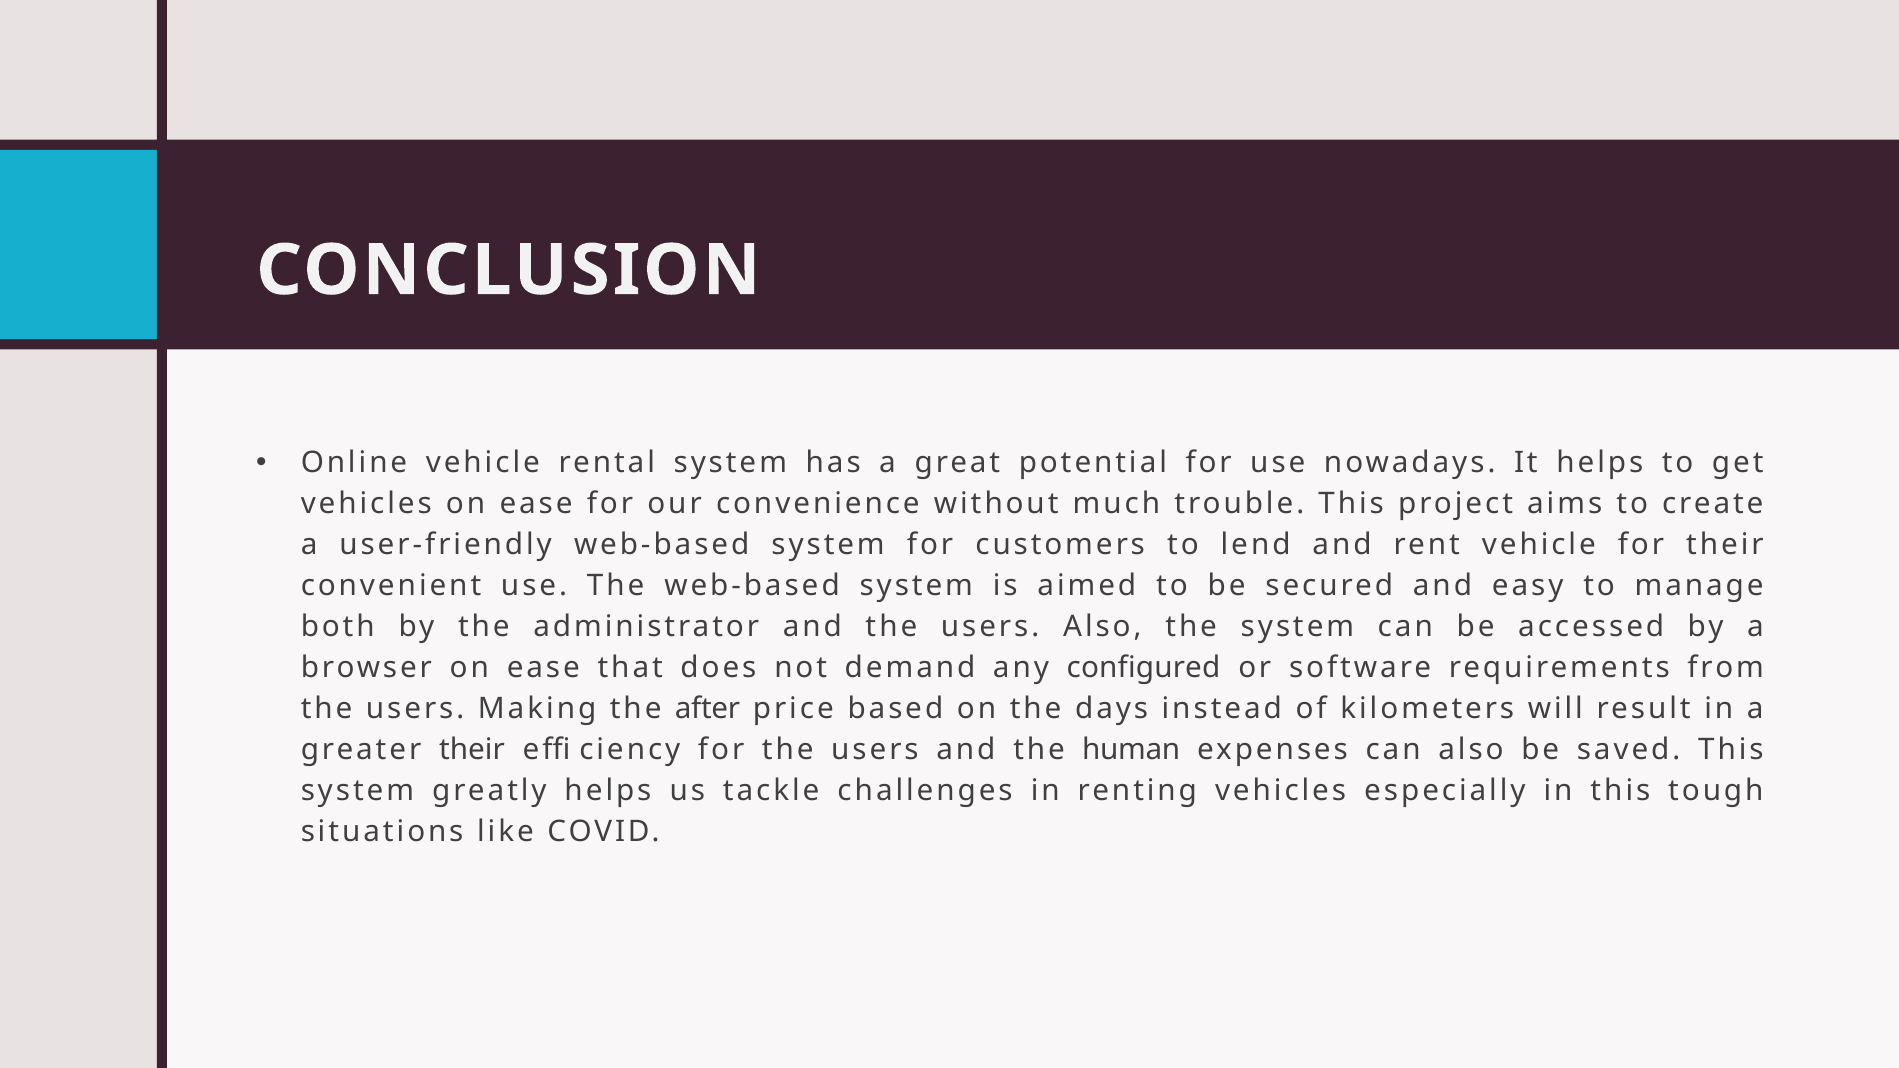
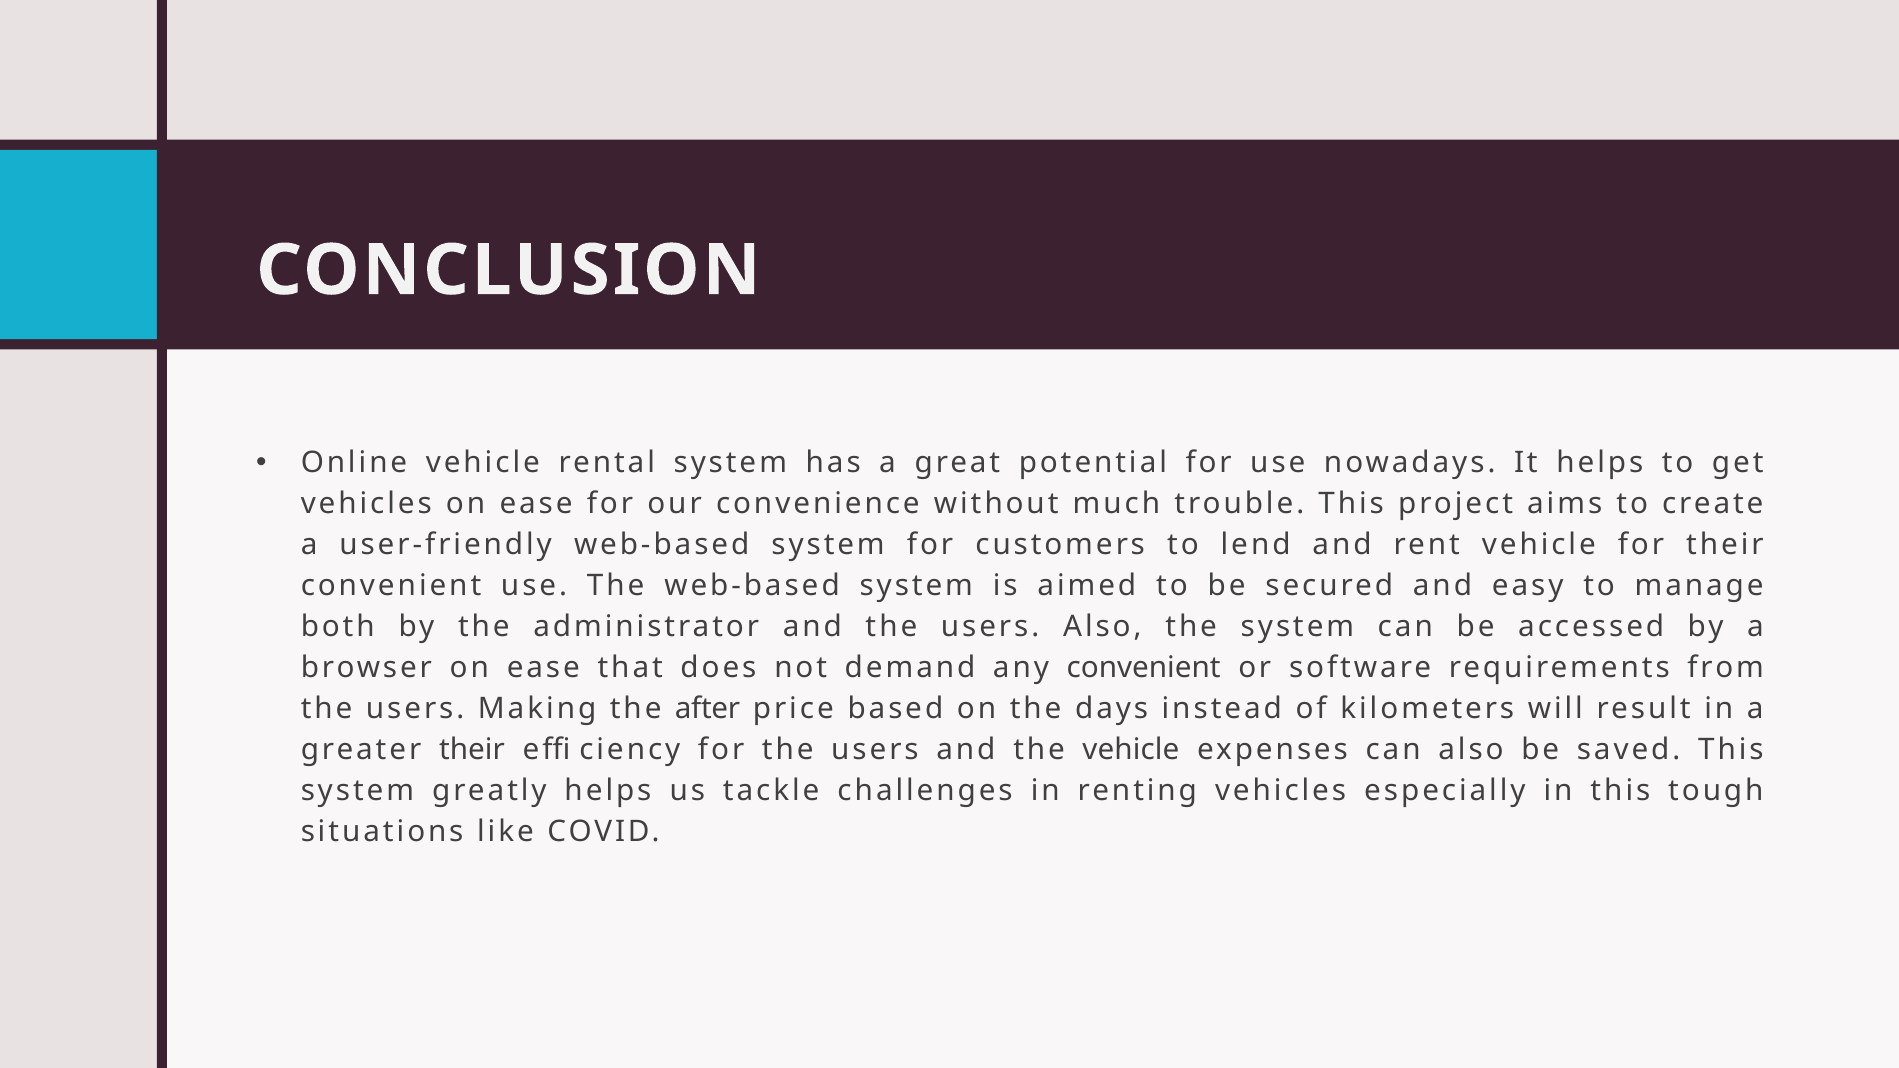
any configured: configured -> convenient
the human: human -> vehicle
